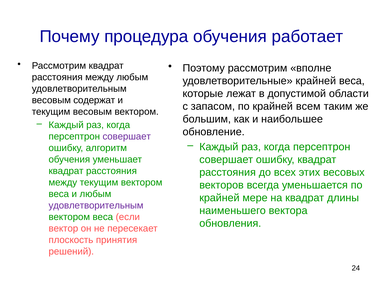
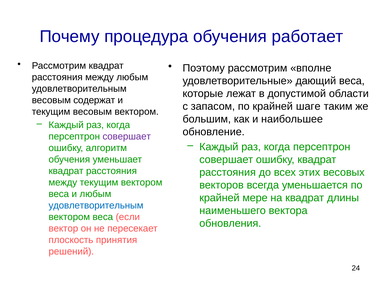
удовлетворительные крайней: крайней -> дающий
всем: всем -> шаге
удовлетворительным at (96, 206) colour: purple -> blue
